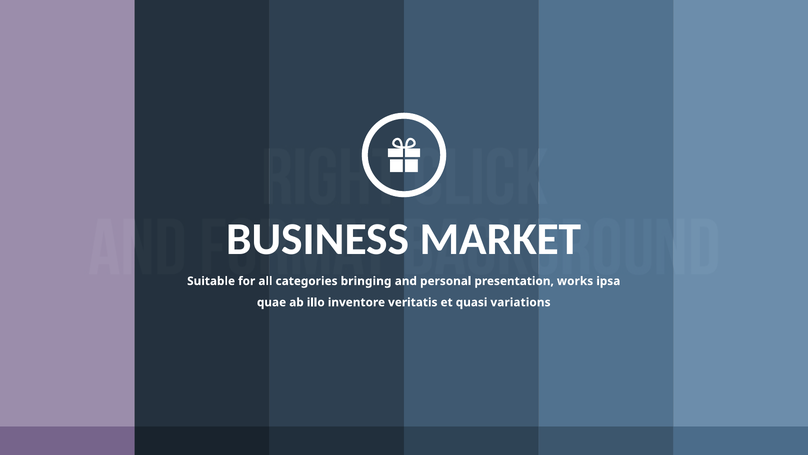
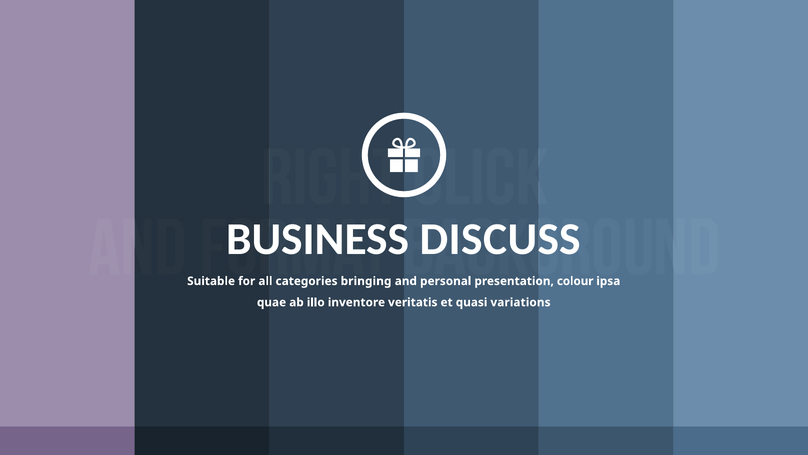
MARKET: MARKET -> DISCUSS
works: works -> colour
